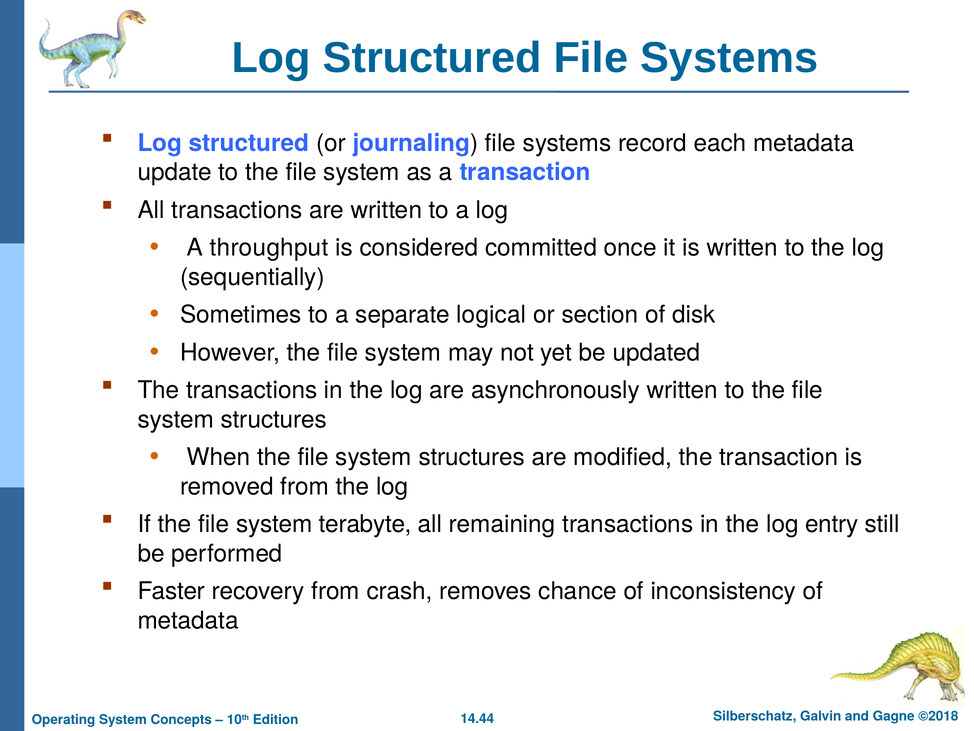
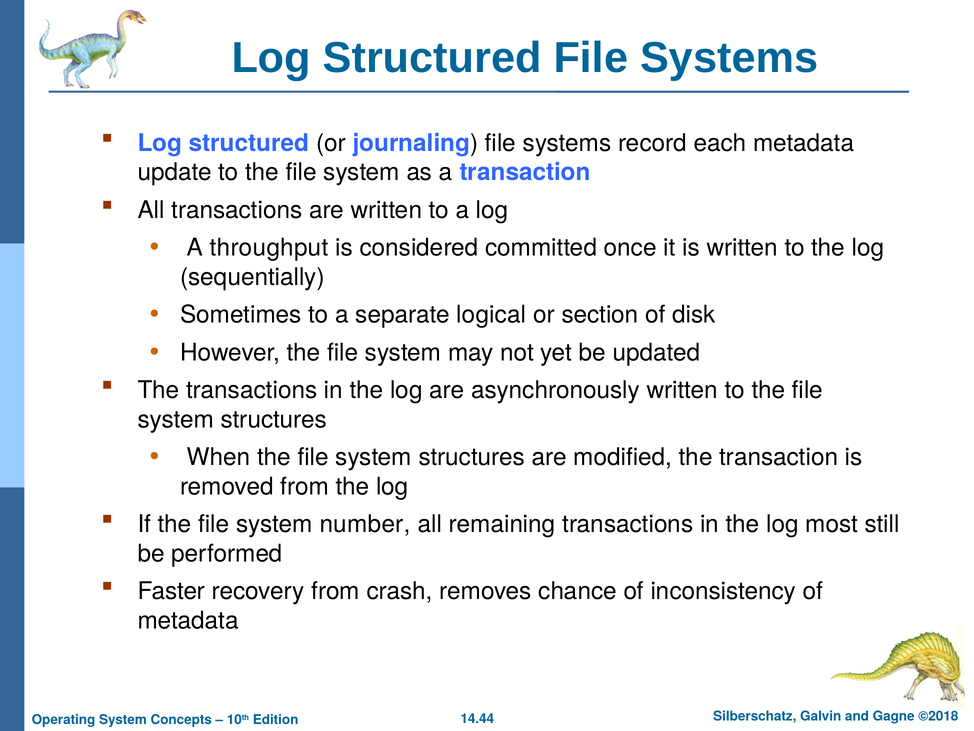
terabyte: terabyte -> number
entry: entry -> most
